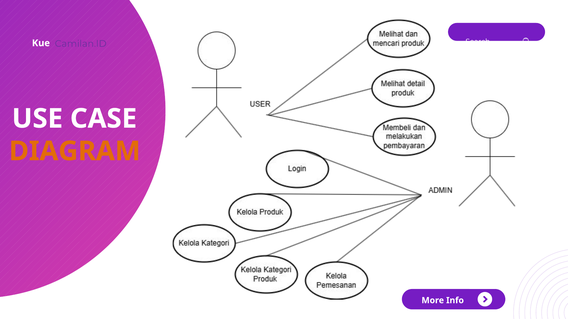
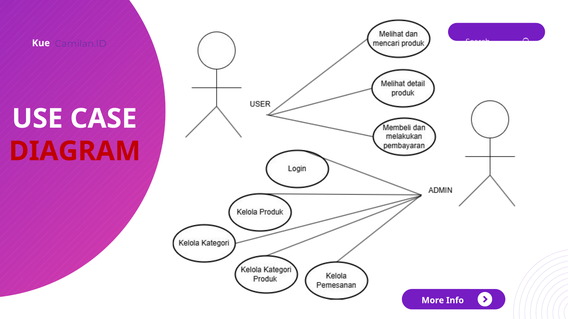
DIAGRAM colour: orange -> red
